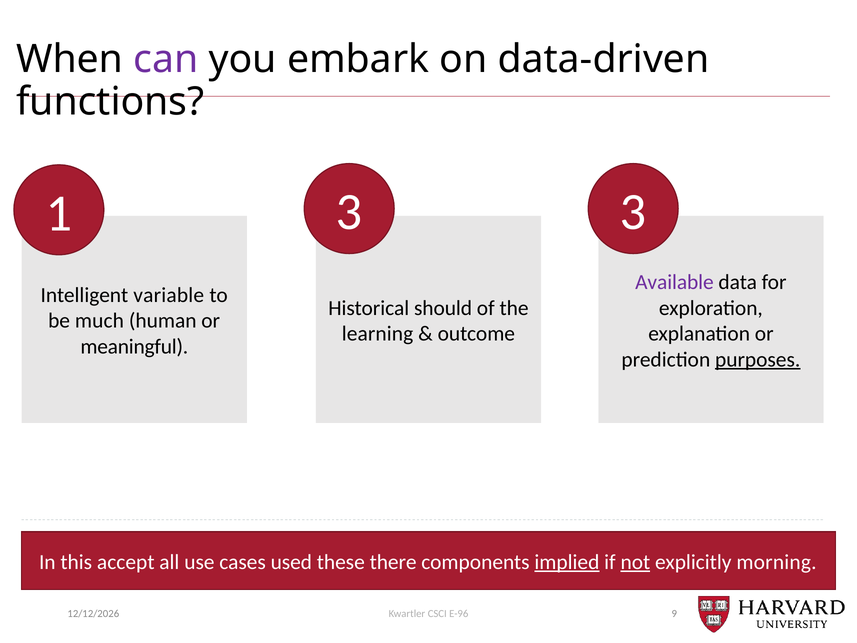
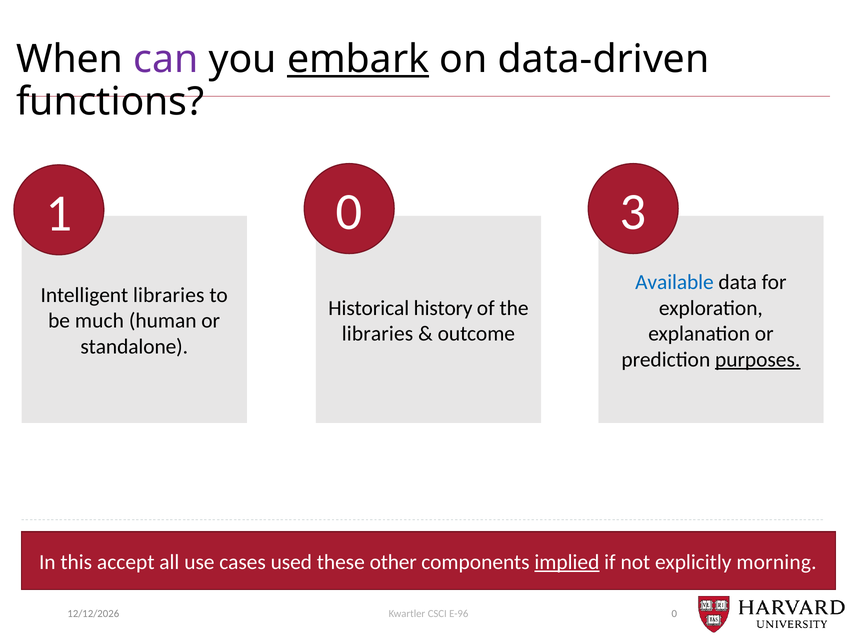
embark underline: none -> present
1 3: 3 -> 0
Available colour: purple -> blue
Intelligent variable: variable -> libraries
should: should -> history
learning at (378, 334): learning -> libraries
meaningful: meaningful -> standalone
there: there -> other
not underline: present -> none
9 at (674, 614): 9 -> 0
